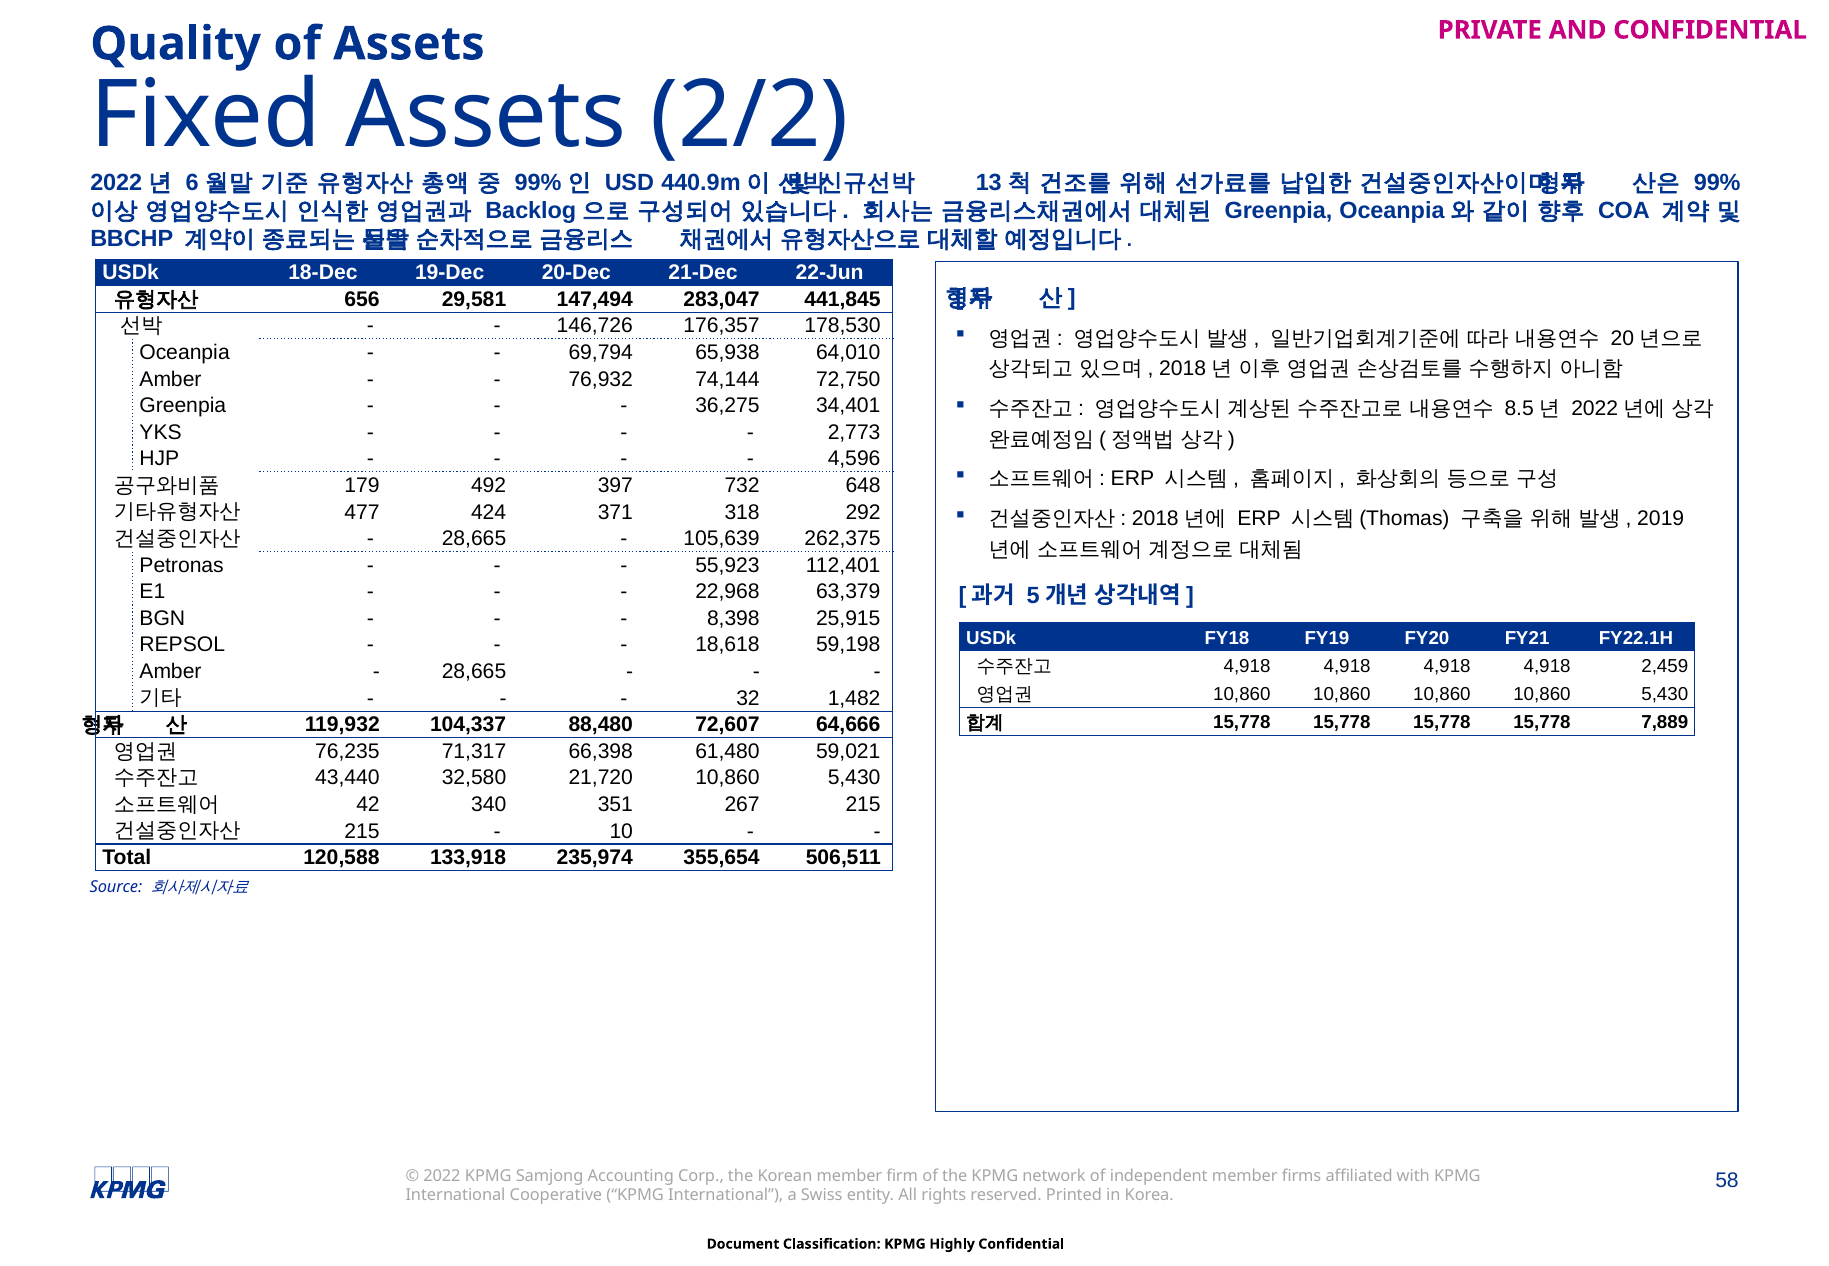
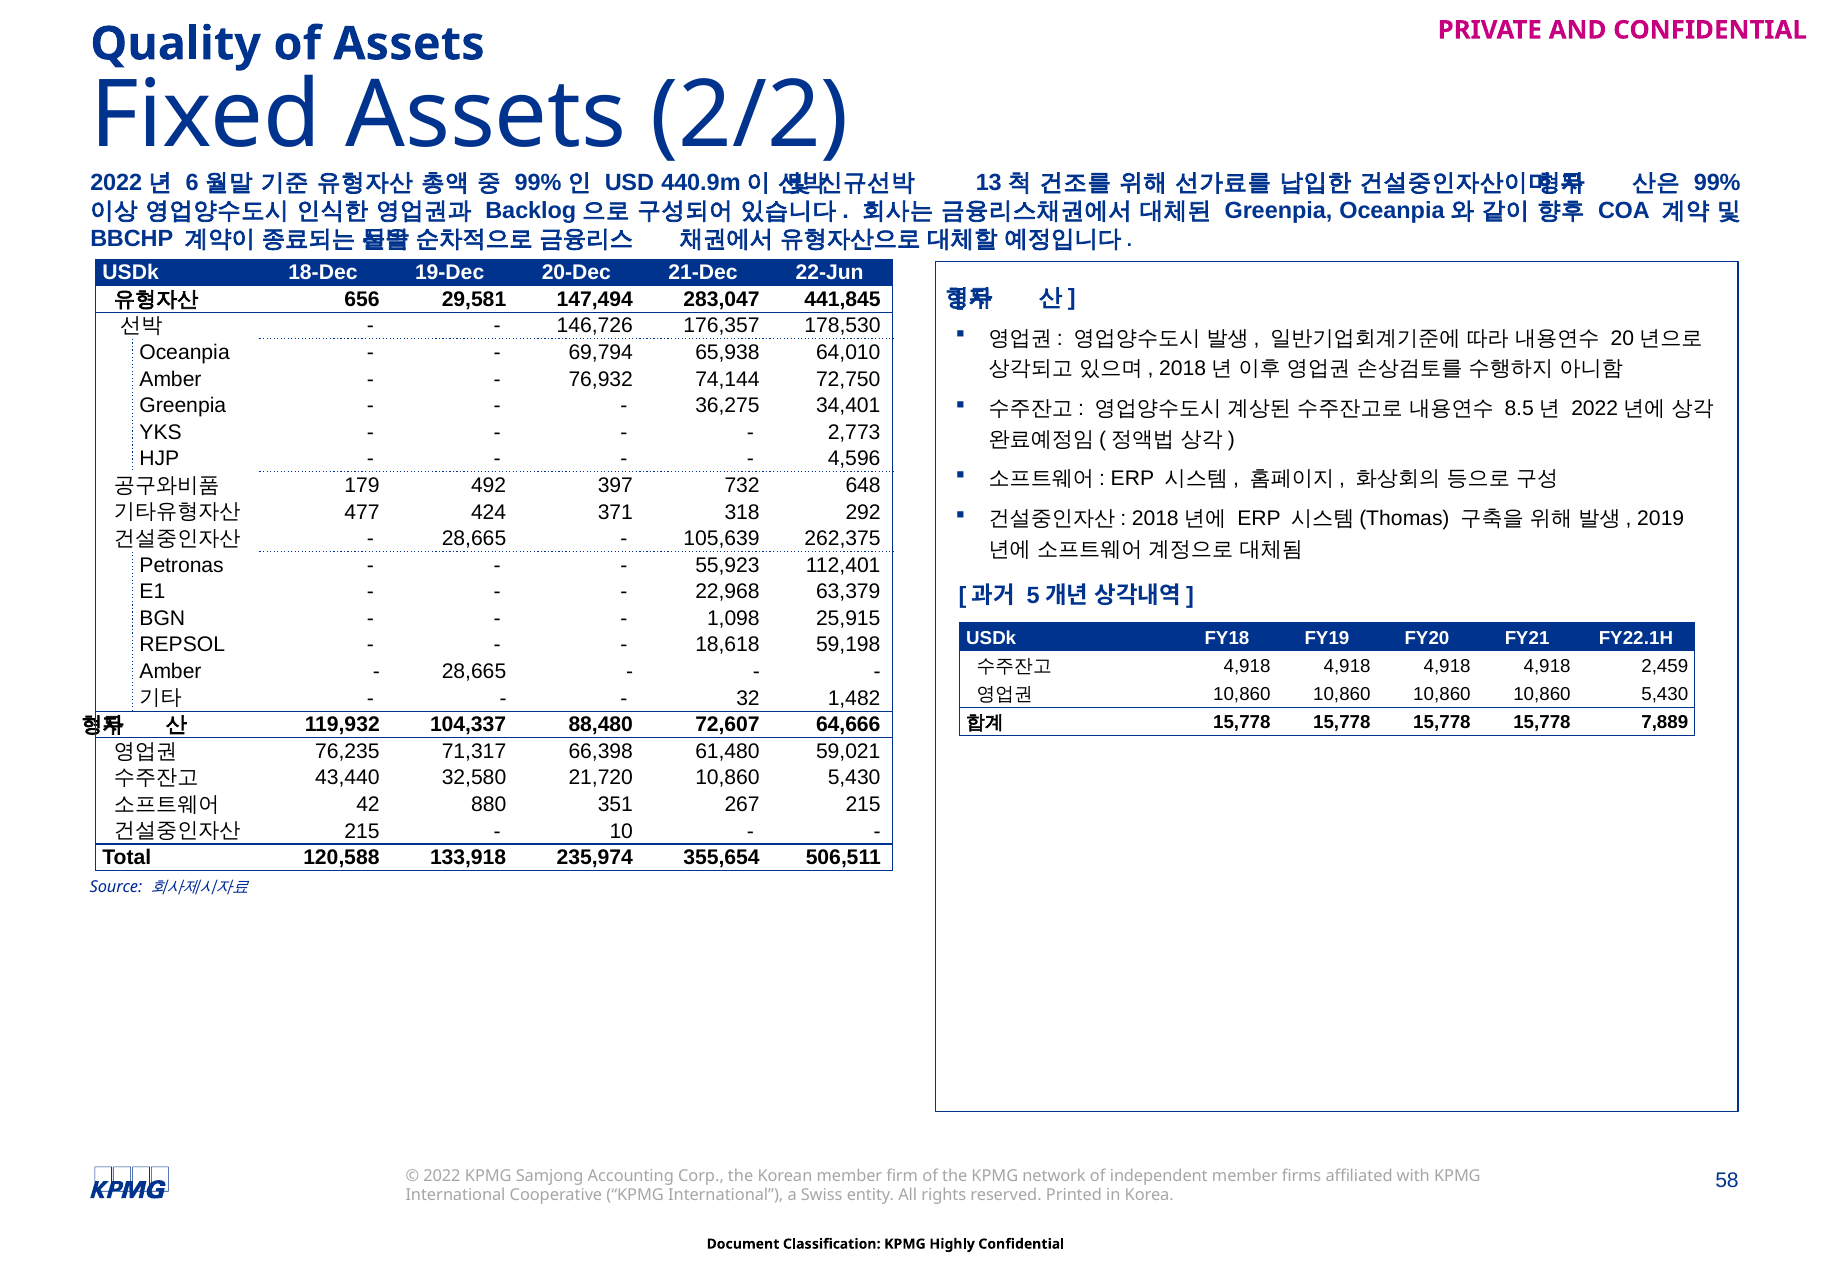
8,398: 8,398 -> 1,098
340: 340 -> 880
